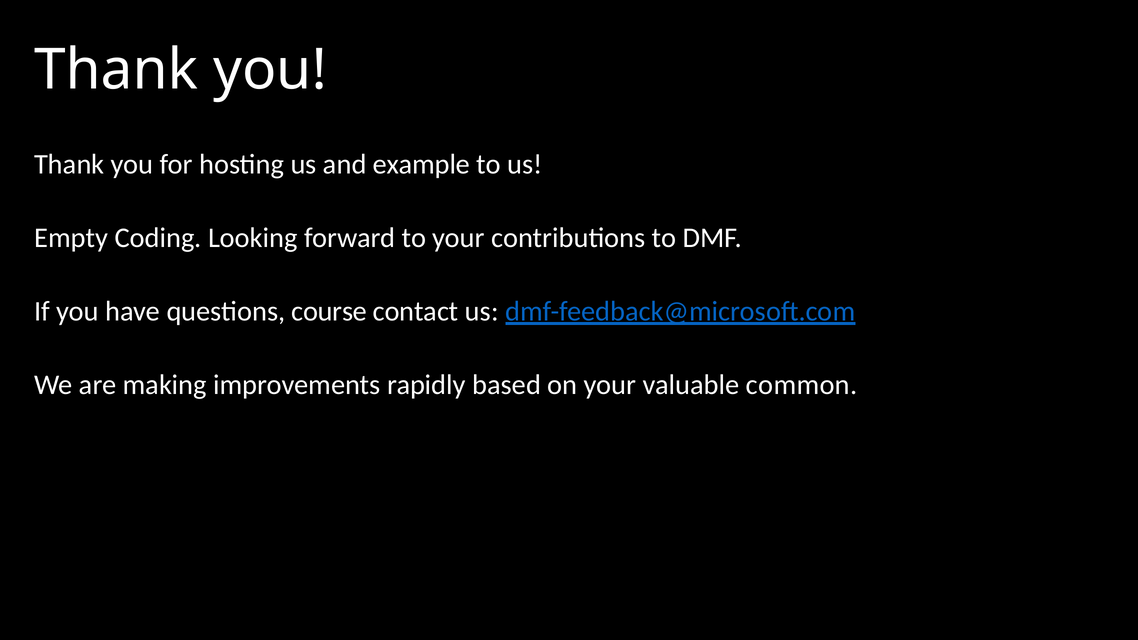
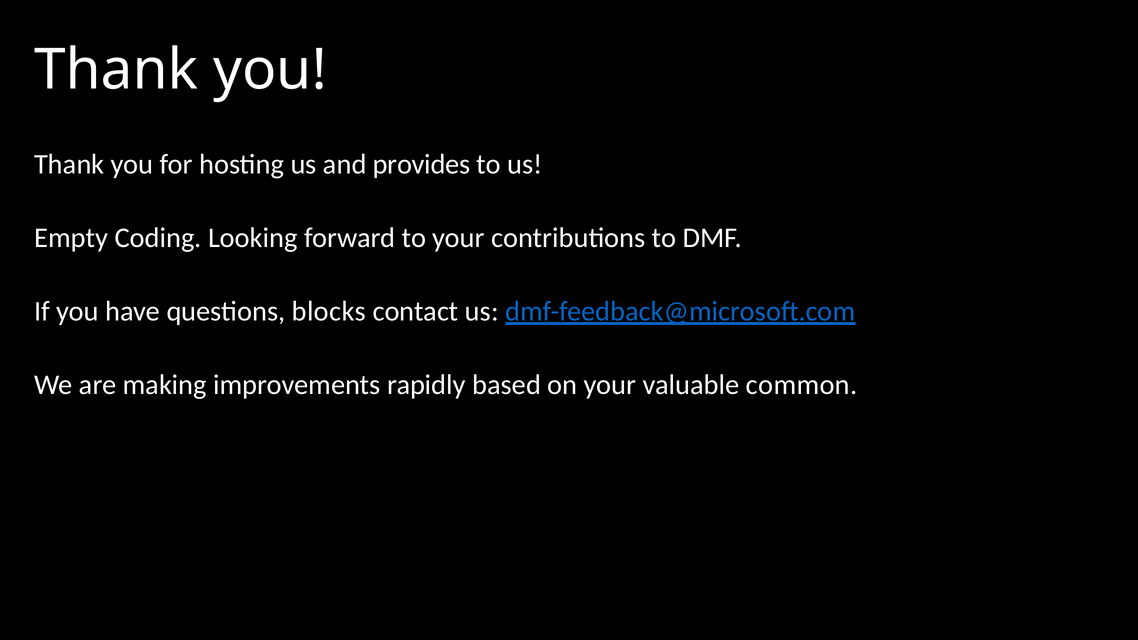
example: example -> provides
course: course -> blocks
